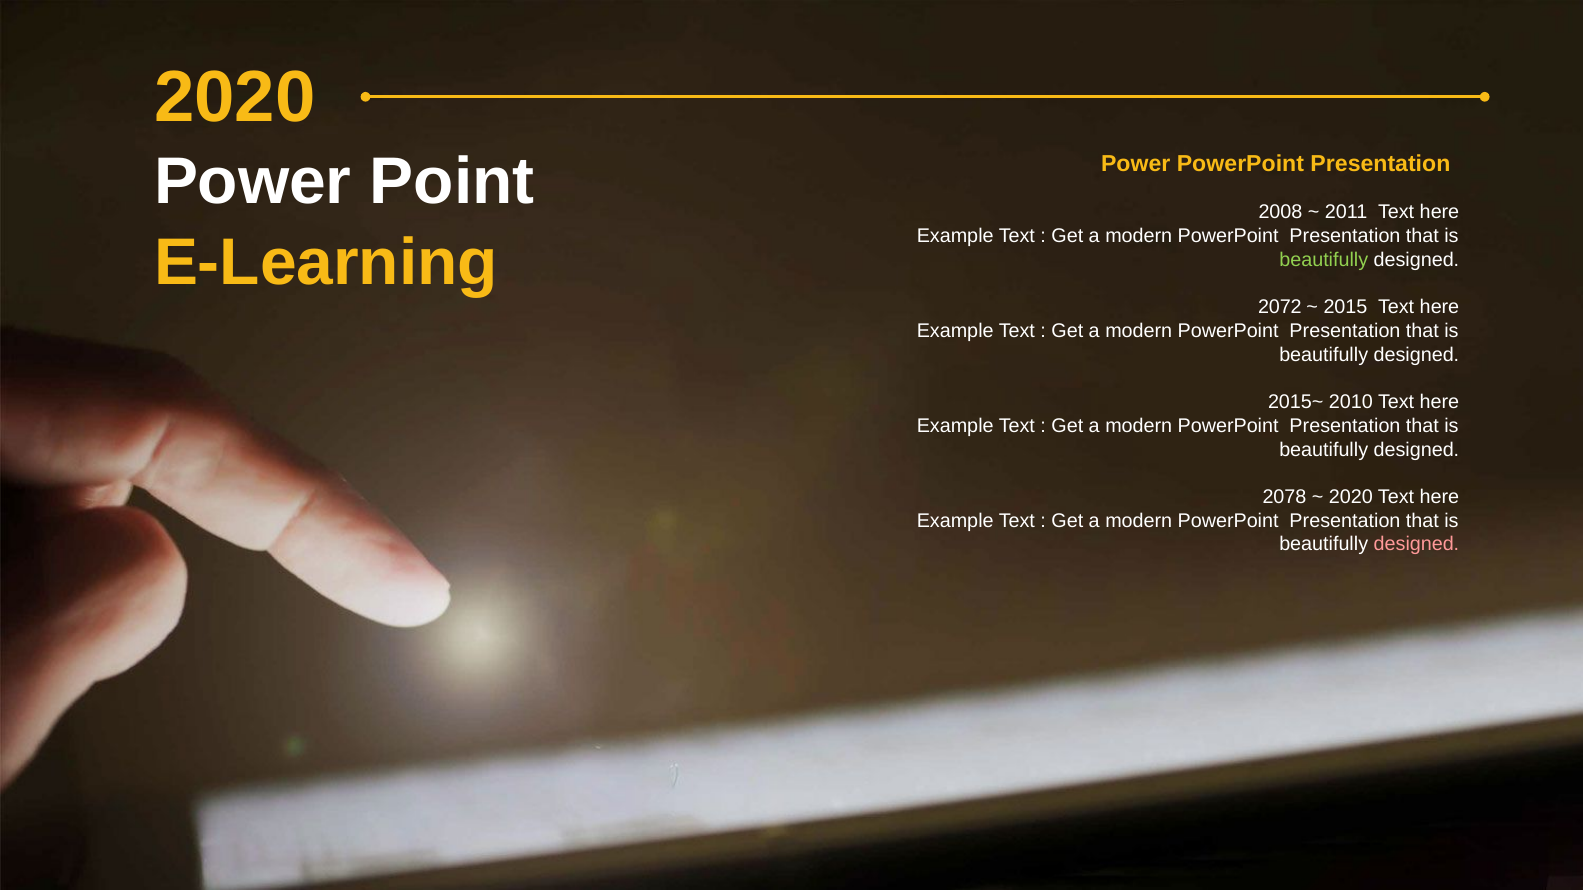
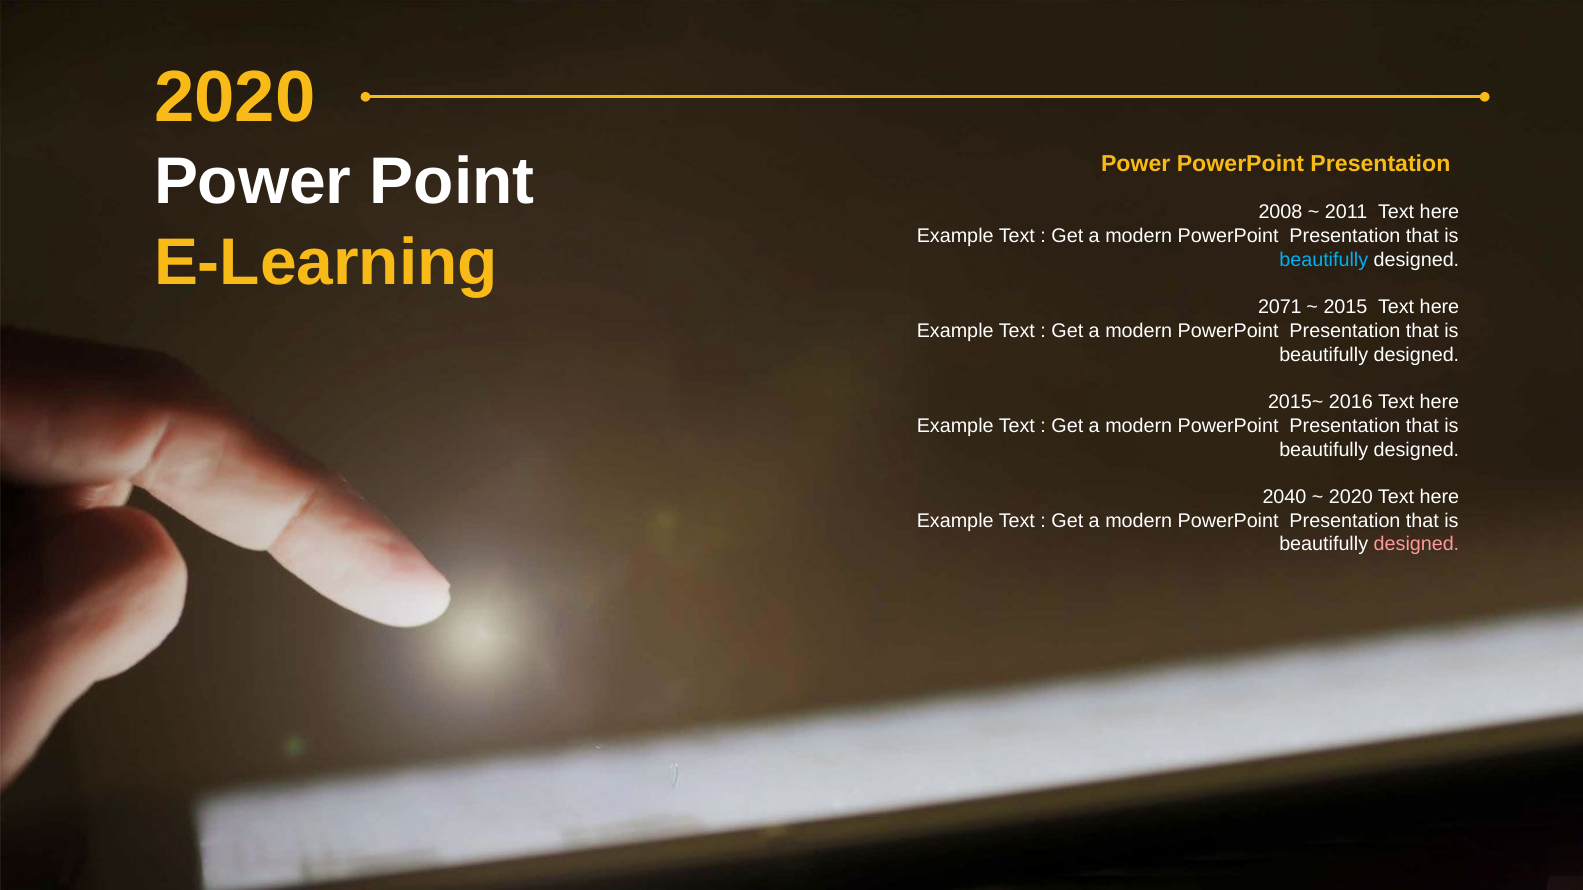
beautifully at (1324, 260) colour: light green -> light blue
2072: 2072 -> 2071
2010: 2010 -> 2016
2078: 2078 -> 2040
